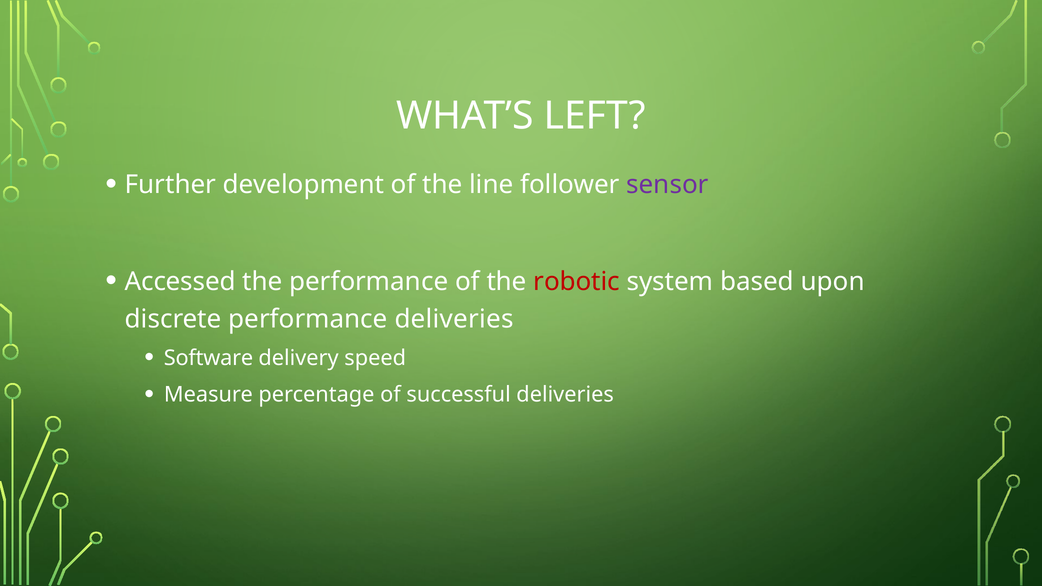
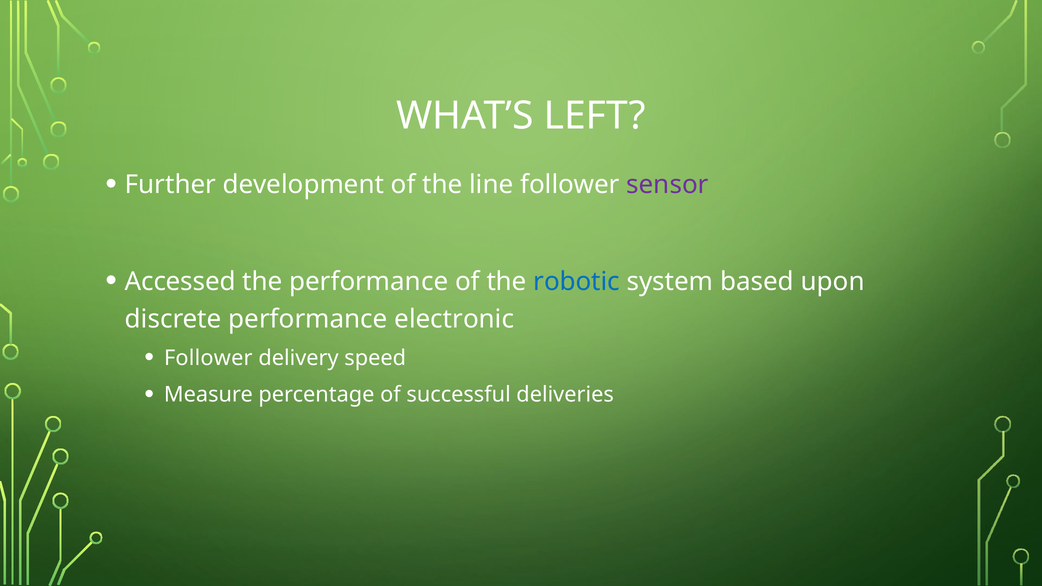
robotic colour: red -> blue
performance deliveries: deliveries -> electronic
Software at (209, 358): Software -> Follower
